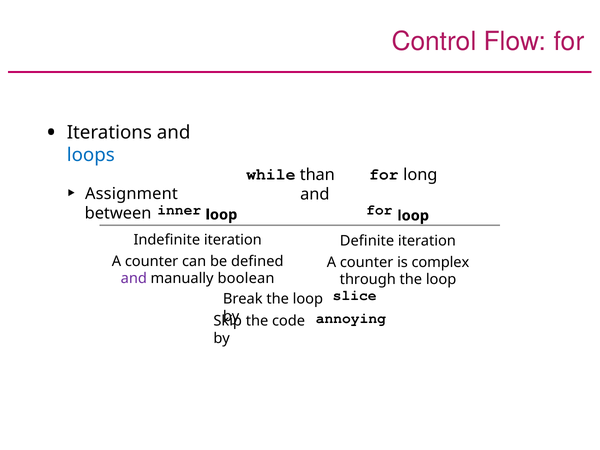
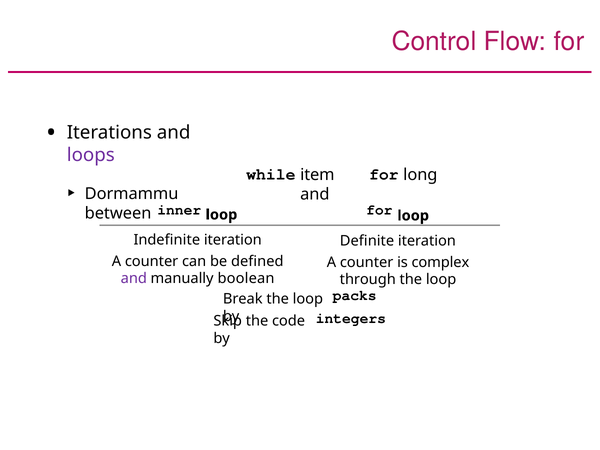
loops colour: blue -> purple
than: than -> item
Assignment: Assignment -> Dormammu
slice: slice -> packs
annoying: annoying -> integers
